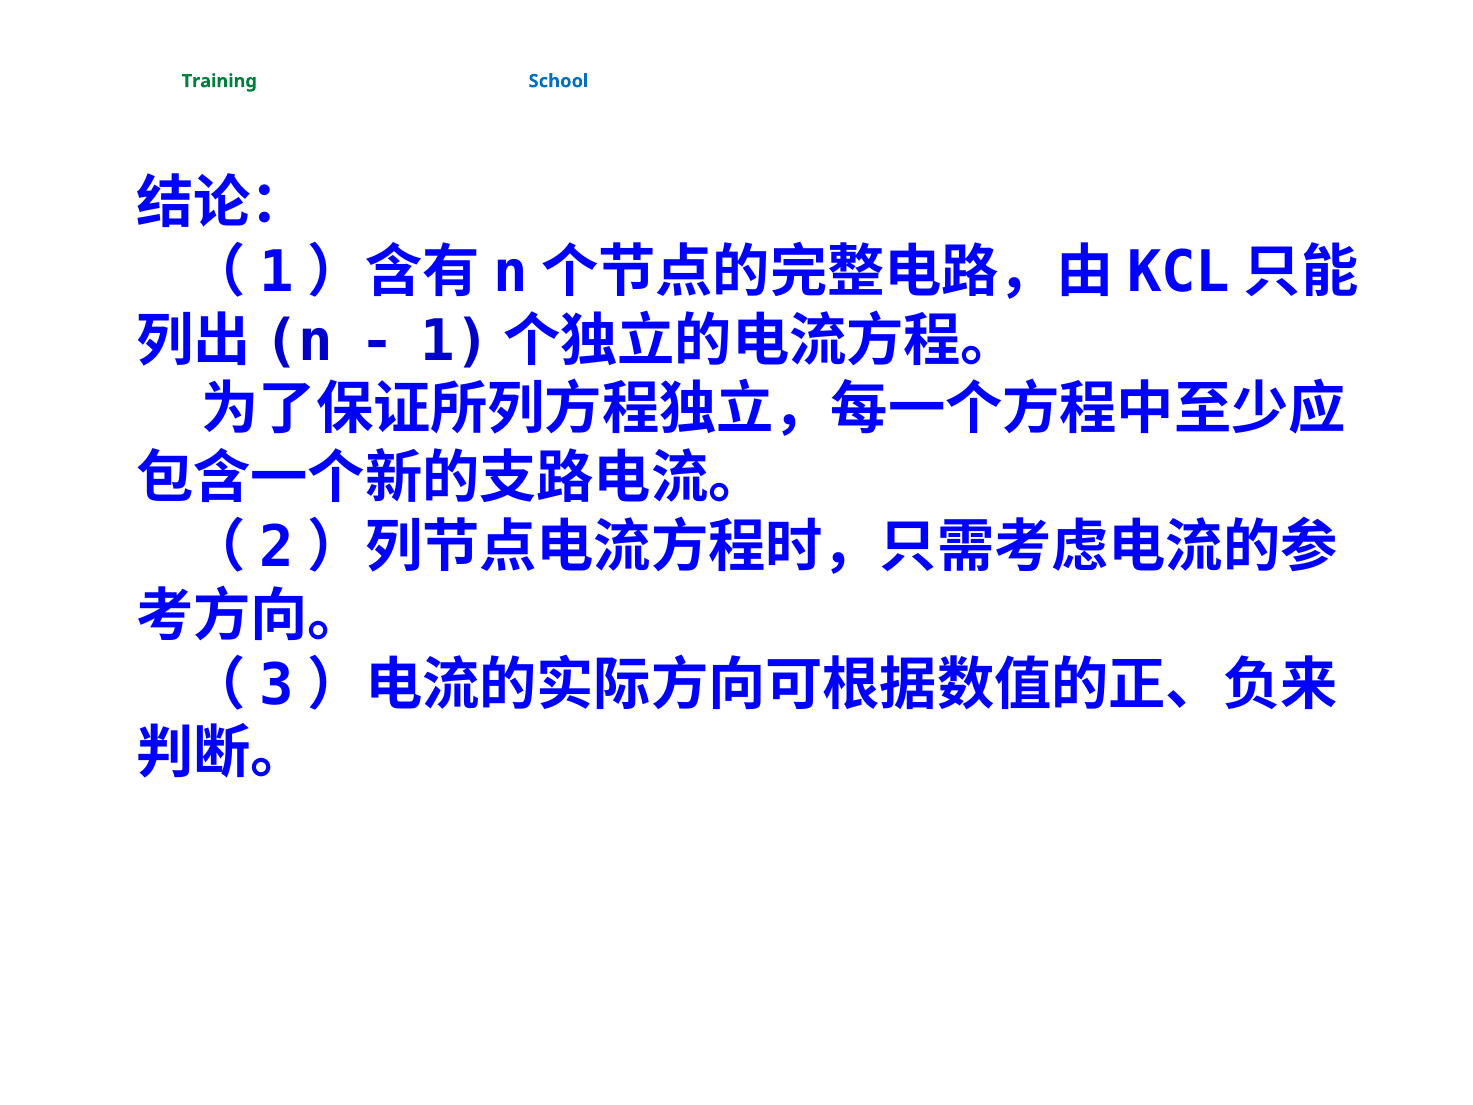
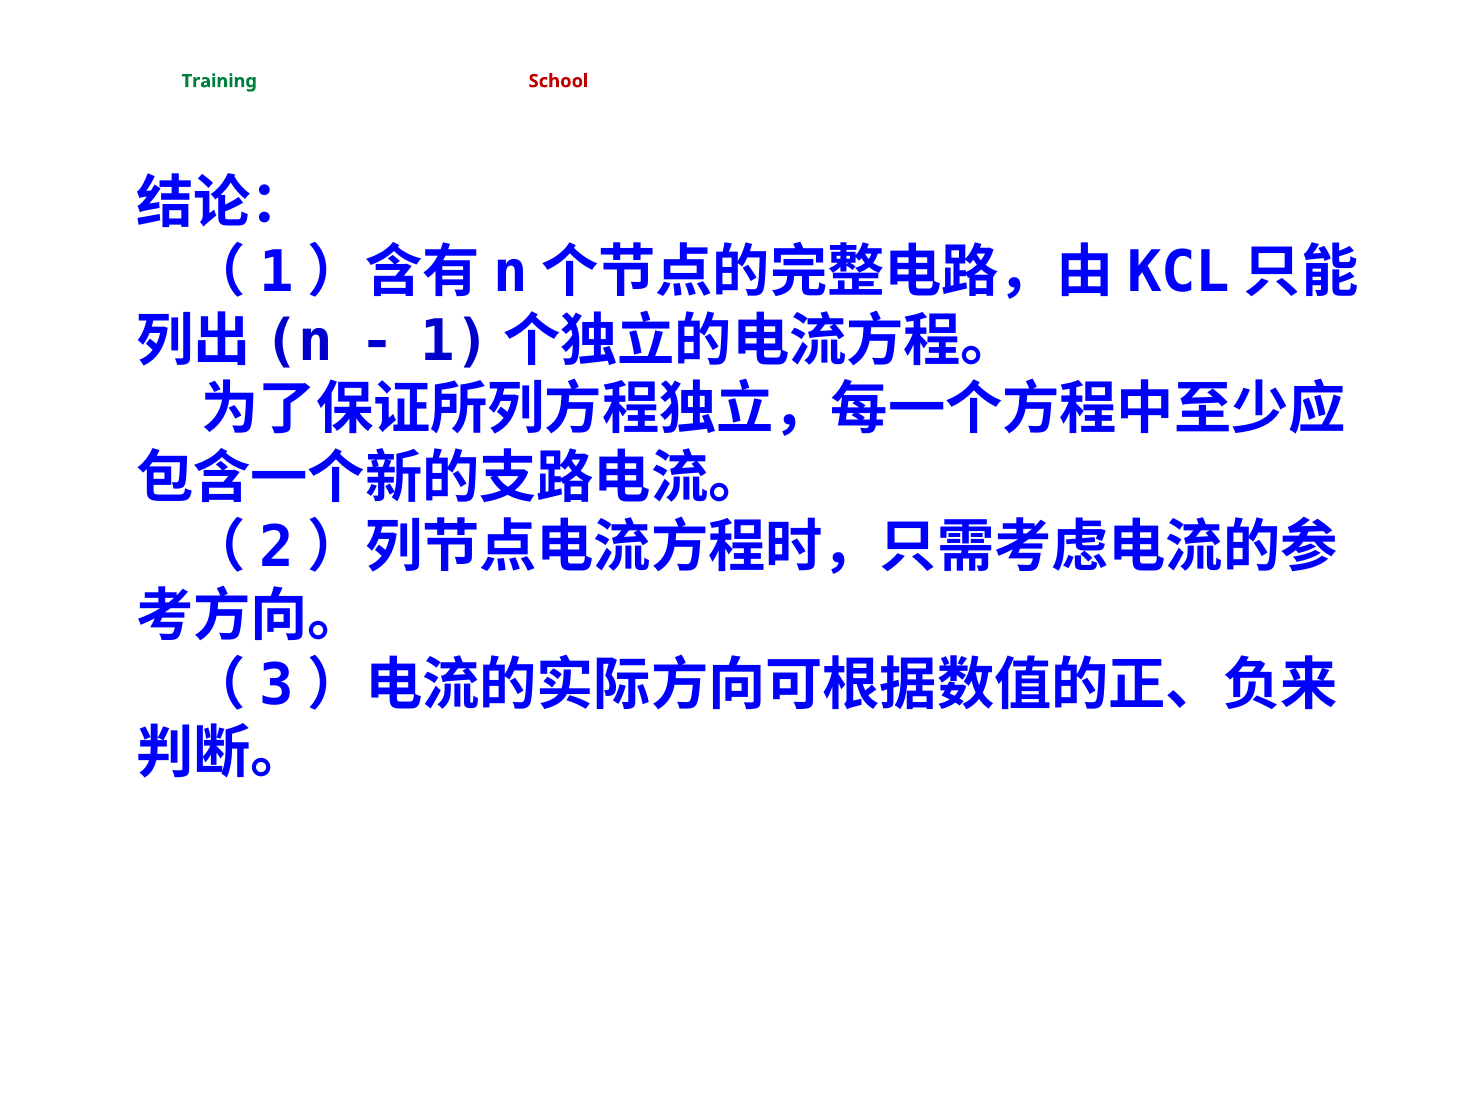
School colour: blue -> red
